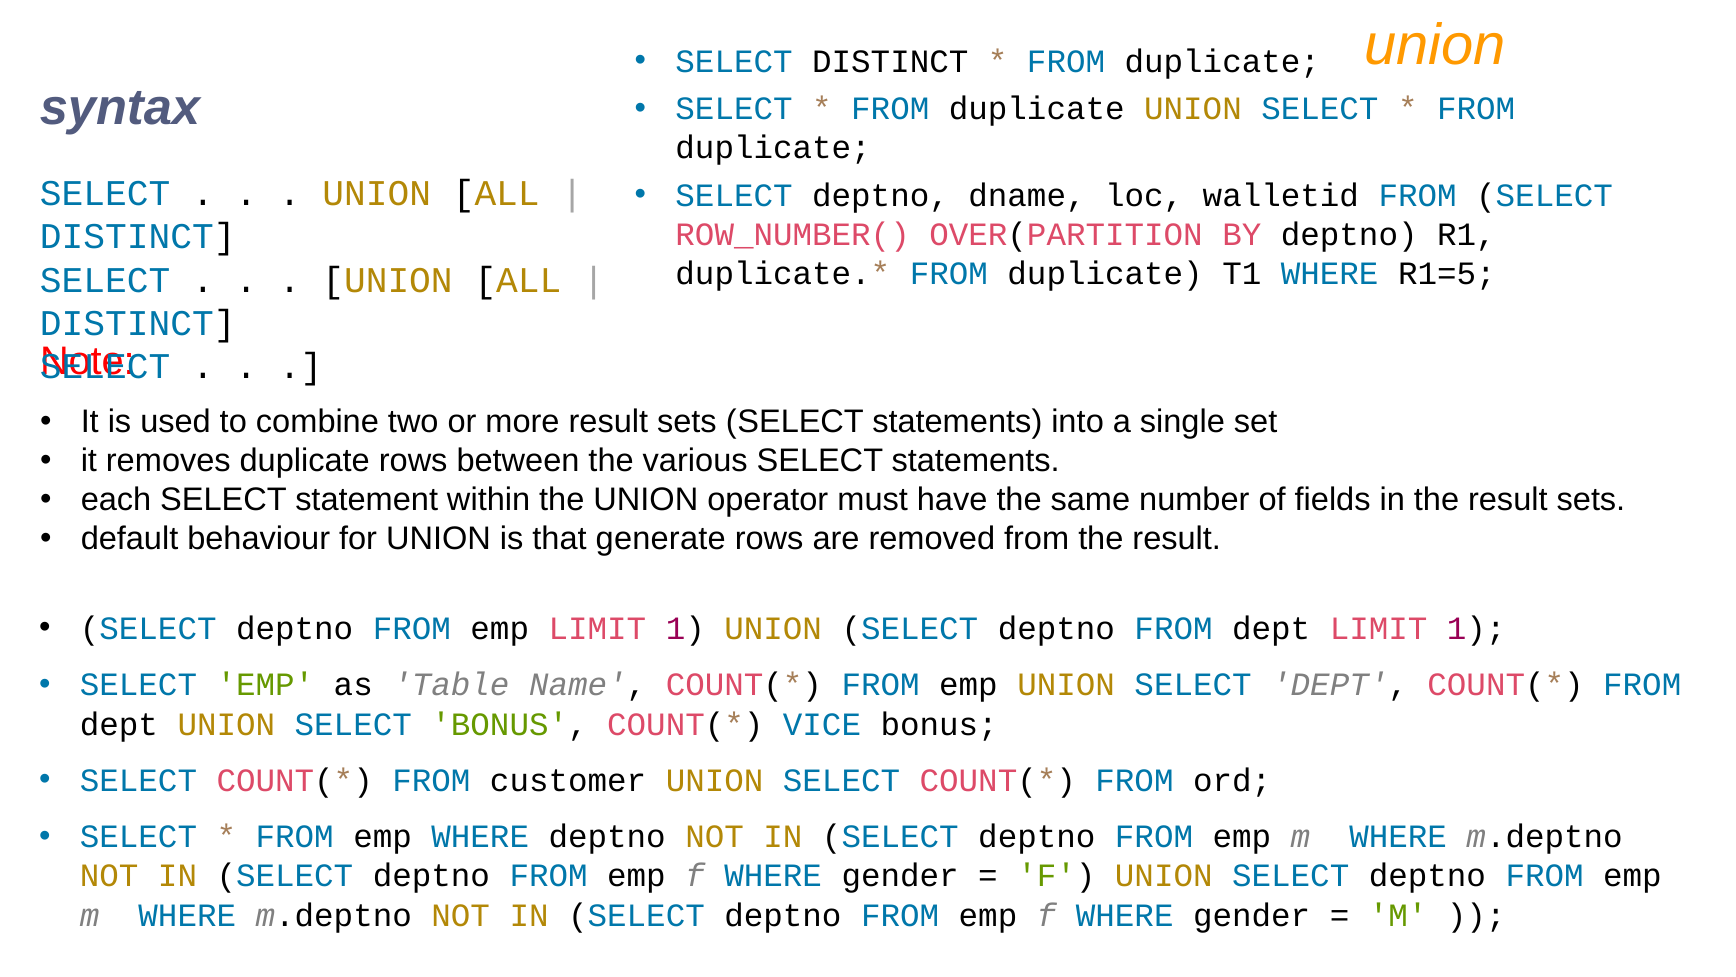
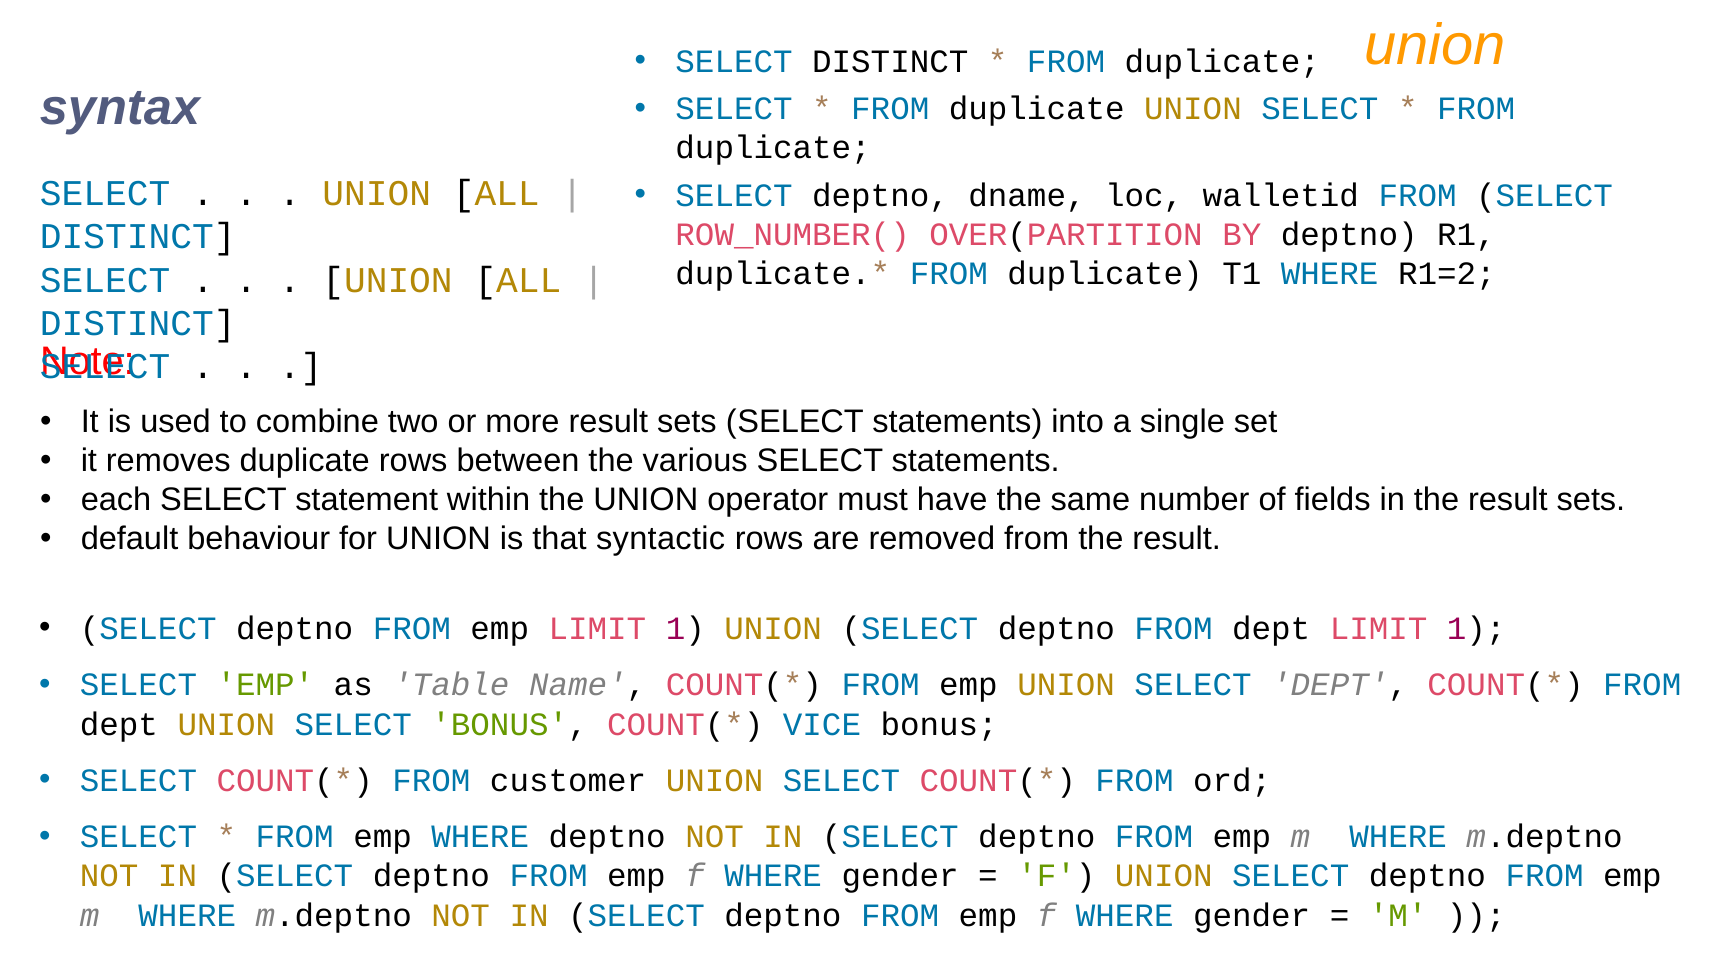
R1=5: R1=5 -> R1=2
generate: generate -> syntactic
